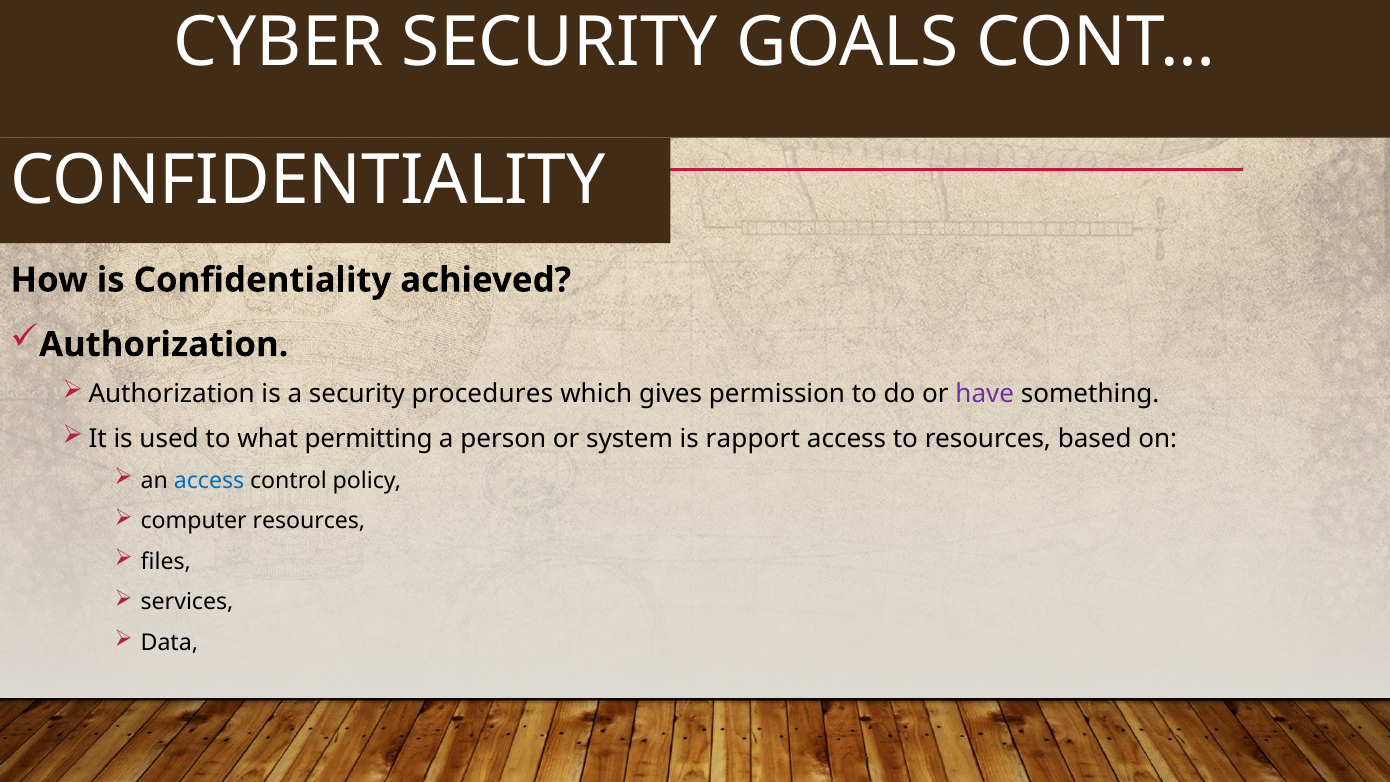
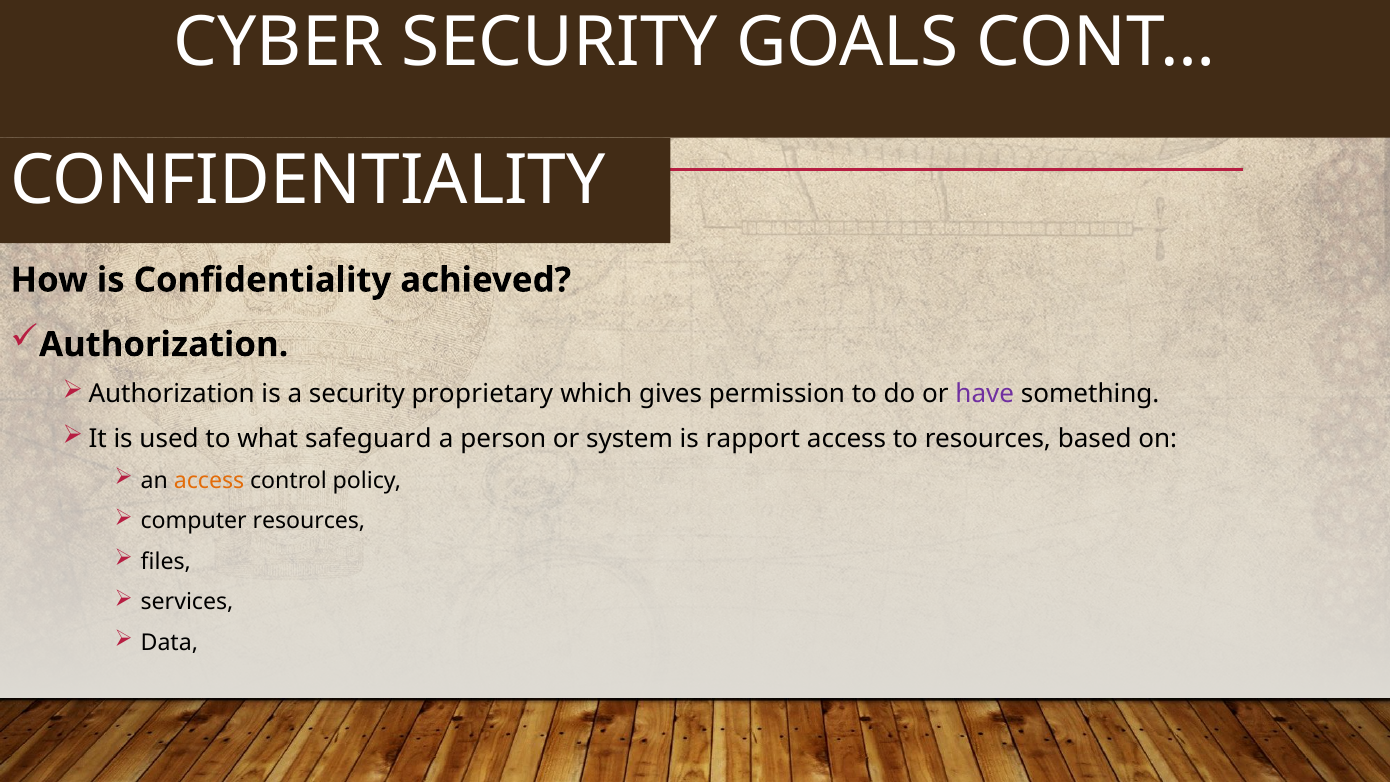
procedures: procedures -> proprietary
permitting: permitting -> safeguard
access at (209, 481) colour: blue -> orange
